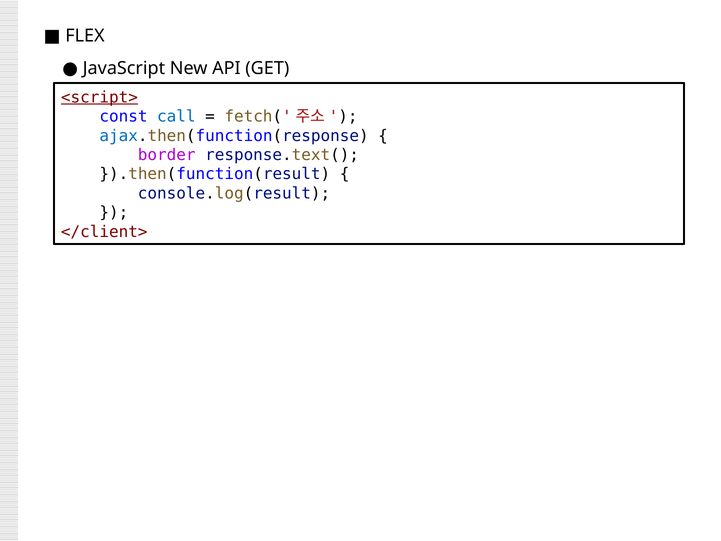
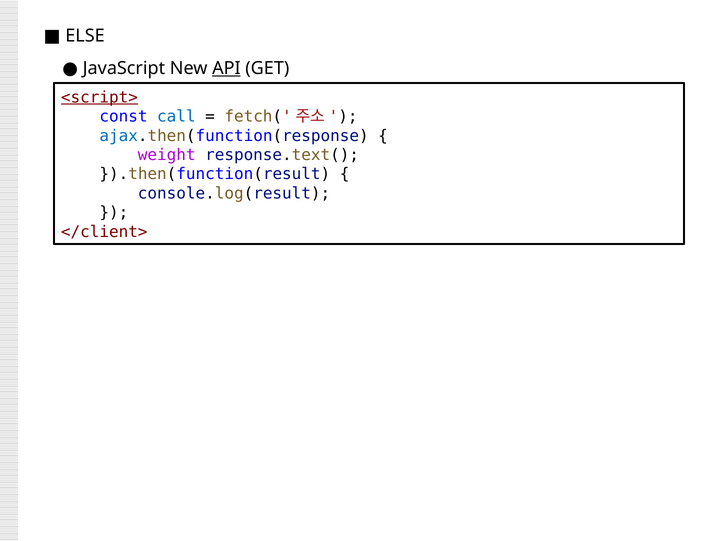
FLEX: FLEX -> ELSE
API underline: none -> present
border: border -> weight
